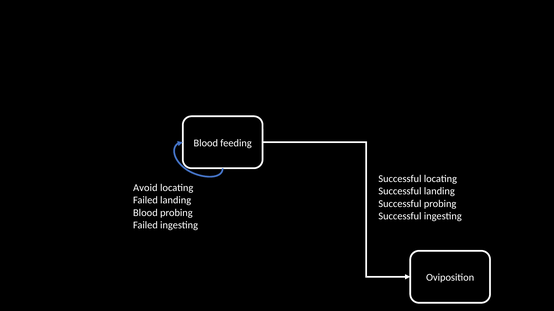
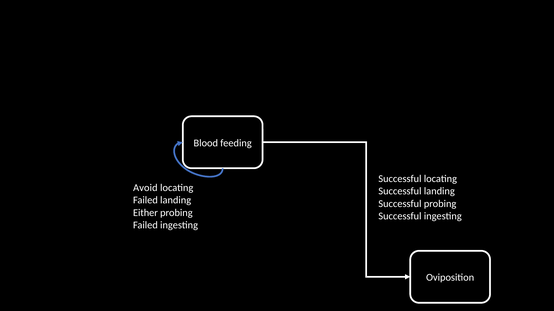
Blood at (145, 213): Blood -> Either
